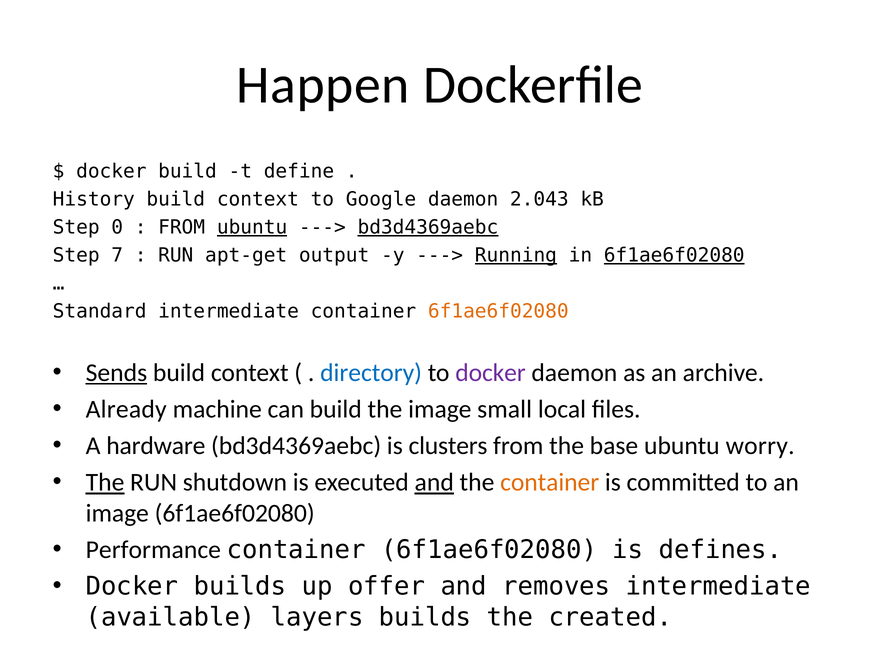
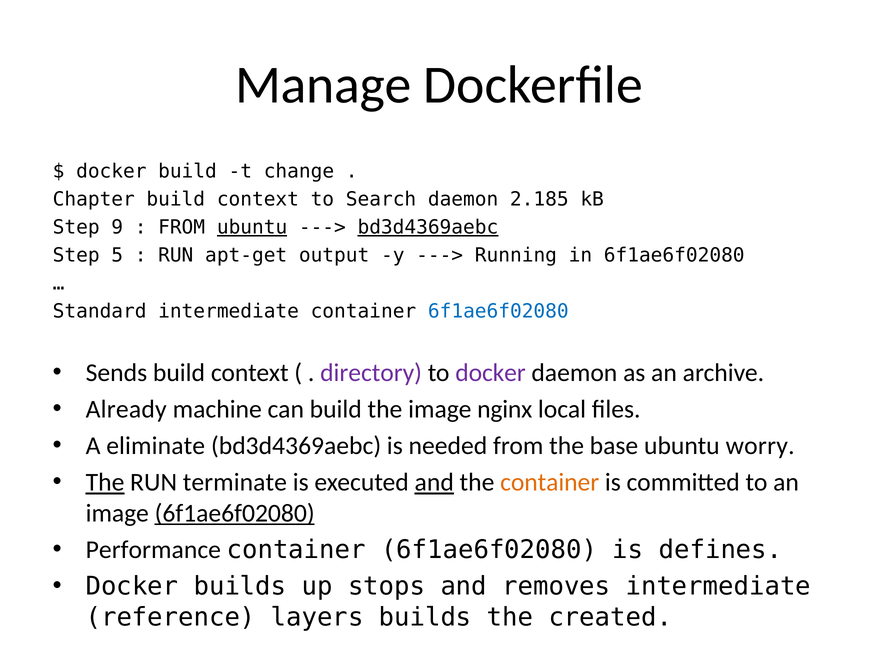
Happen: Happen -> Manage
define: define -> change
History: History -> Chapter
Google: Google -> Search
2.043: 2.043 -> 2.185
0: 0 -> 9
7: 7 -> 5
Running underline: present -> none
6f1ae6f02080 at (674, 255) underline: present -> none
6f1ae6f02080 at (498, 312) colour: orange -> blue
Sends underline: present -> none
directory colour: blue -> purple
small: small -> nginx
hardware: hardware -> eliminate
clusters: clusters -> needed
shutdown: shutdown -> terminate
6f1ae6f02080 at (235, 513) underline: none -> present
offer: offer -> stops
available: available -> reference
